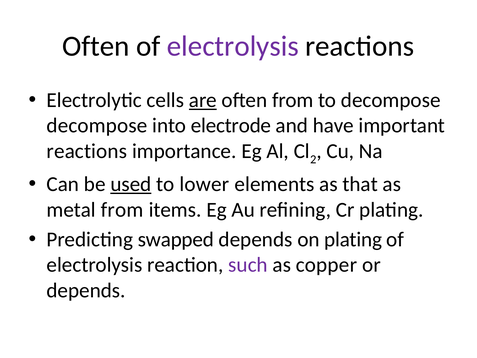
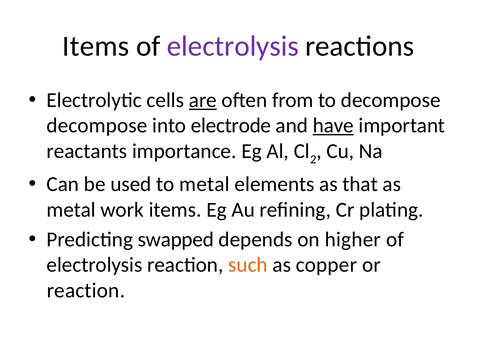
Often at (96, 46): Often -> Items
have underline: none -> present
reactions at (87, 151): reactions -> reactants
used underline: present -> none
to lower: lower -> metal
metal from: from -> work
on plating: plating -> higher
such colour: purple -> orange
depends at (86, 290): depends -> reaction
